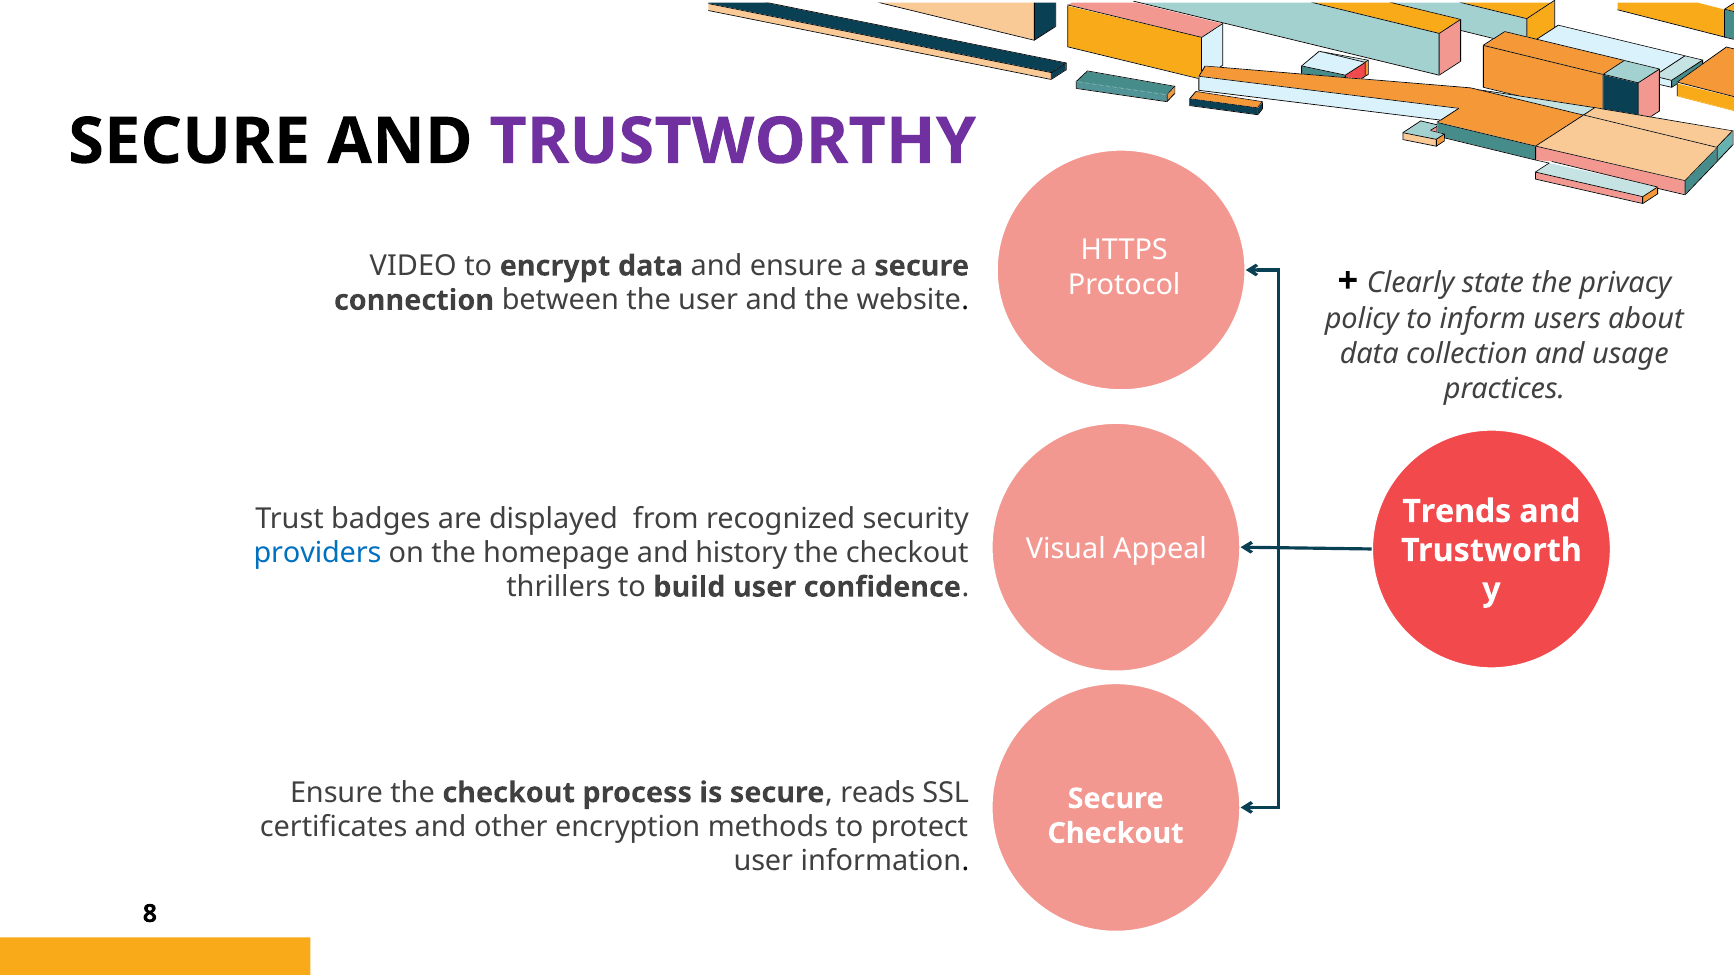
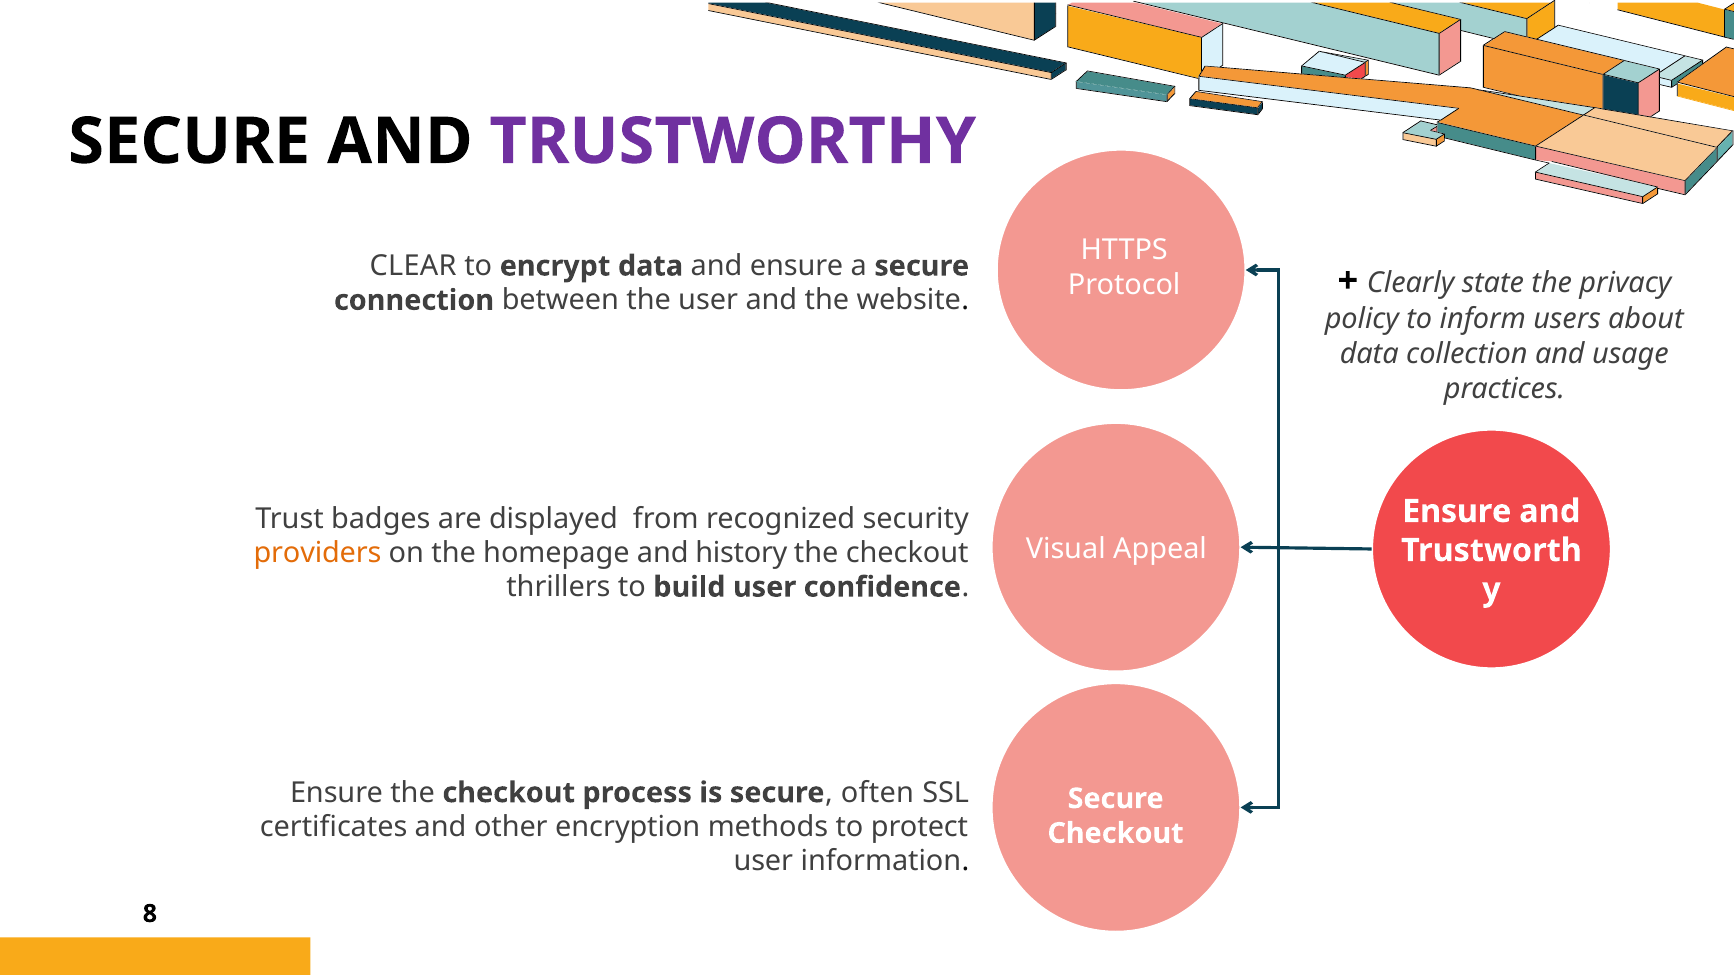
VIDEO: VIDEO -> CLEAR
Trends at (1457, 512): Trends -> Ensure
providers colour: blue -> orange
reads: reads -> often
